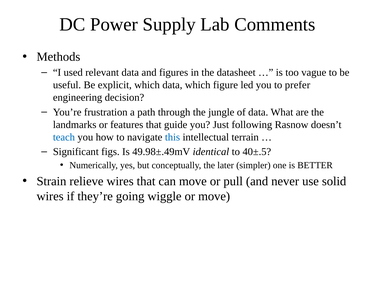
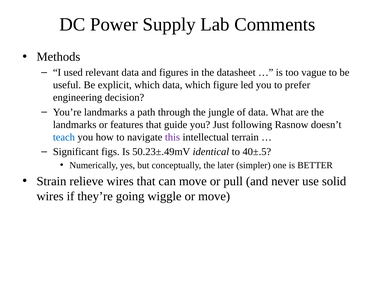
You’re frustration: frustration -> landmarks
this colour: blue -> purple
49.98±.49mV: 49.98±.49mV -> 50.23±.49mV
